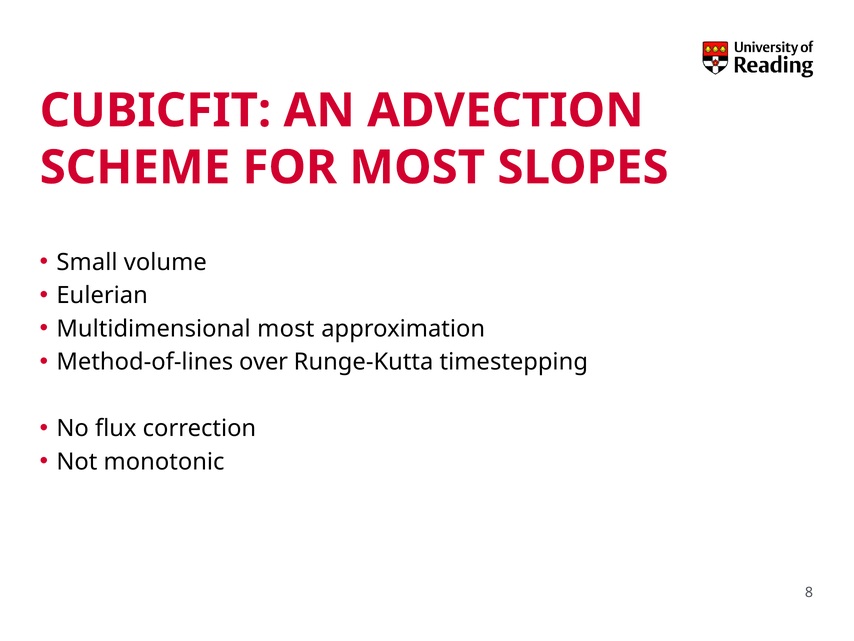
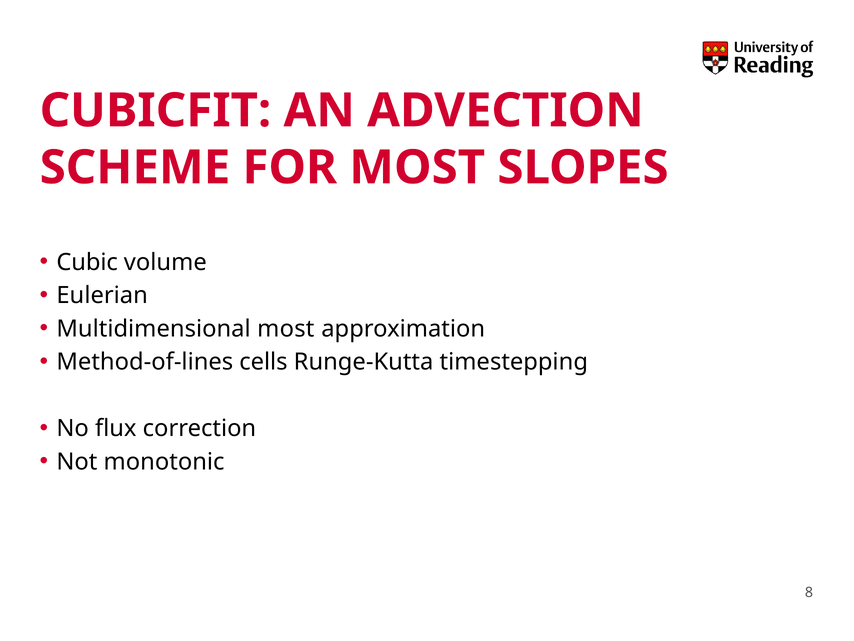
Small: Small -> Cubic
over: over -> cells
